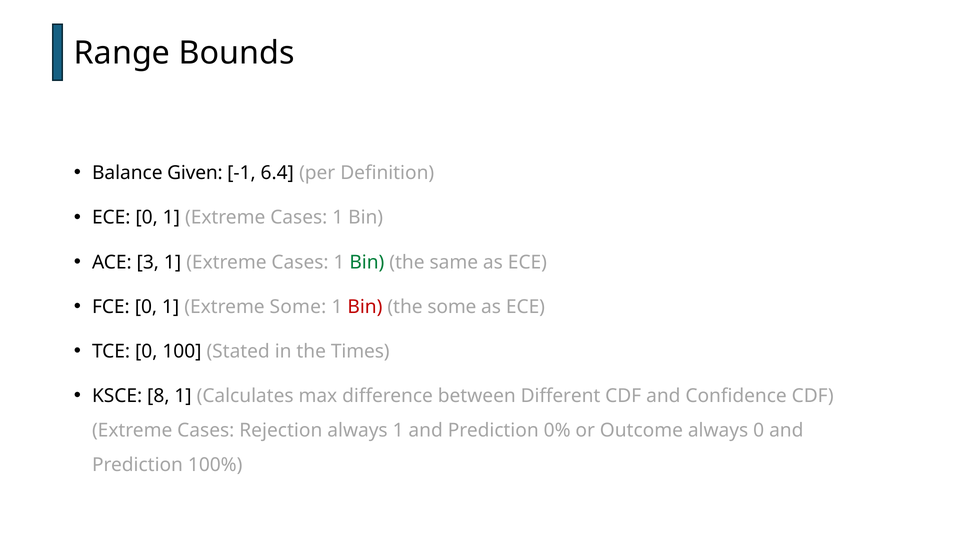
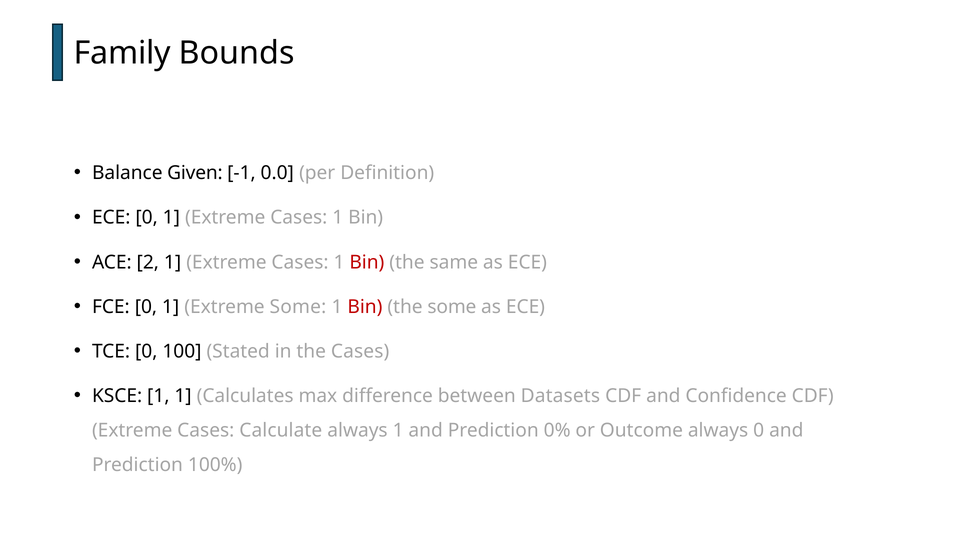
Range: Range -> Family
6.4: 6.4 -> 0.0
3: 3 -> 2
Bin at (367, 262) colour: green -> red
the Times: Times -> Cases
KSCE 8: 8 -> 1
Different: Different -> Datasets
Rejection: Rejection -> Calculate
